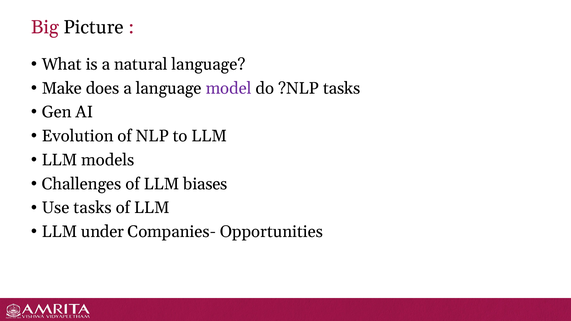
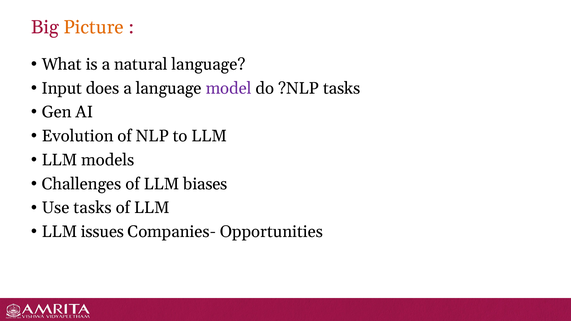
Picture colour: black -> orange
Make: Make -> Input
under: under -> issues
